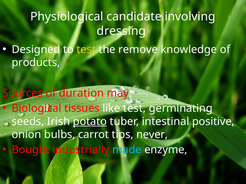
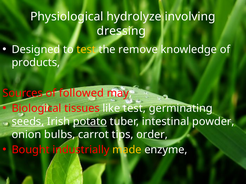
candidate: candidate -> hydrolyze
duration: duration -> followed
seeds underline: none -> present
positive: positive -> powder
never: never -> order
made colour: light blue -> yellow
